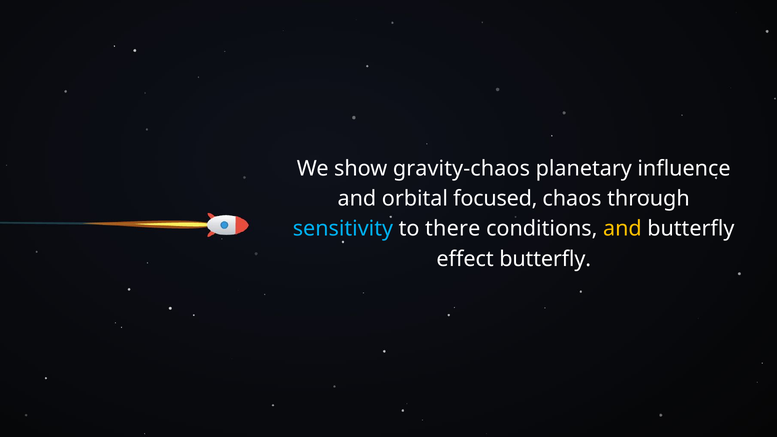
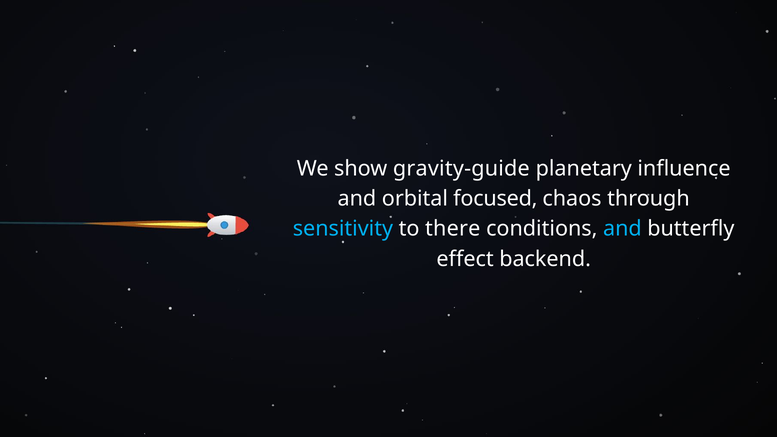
gravity-chaos: gravity-chaos -> gravity-guide
and at (622, 229) colour: yellow -> light blue
effect butterfly: butterfly -> backend
